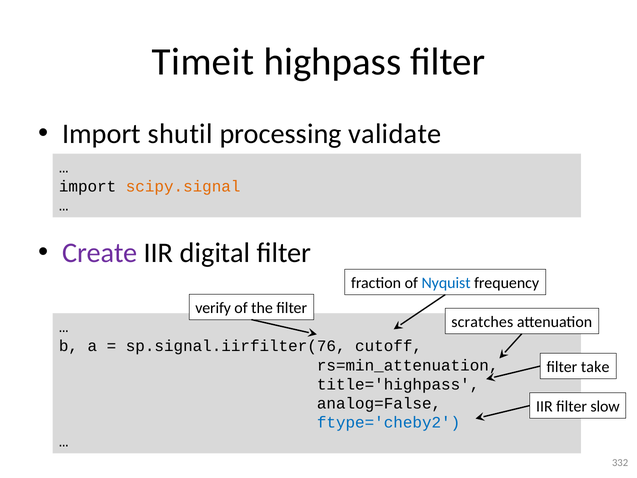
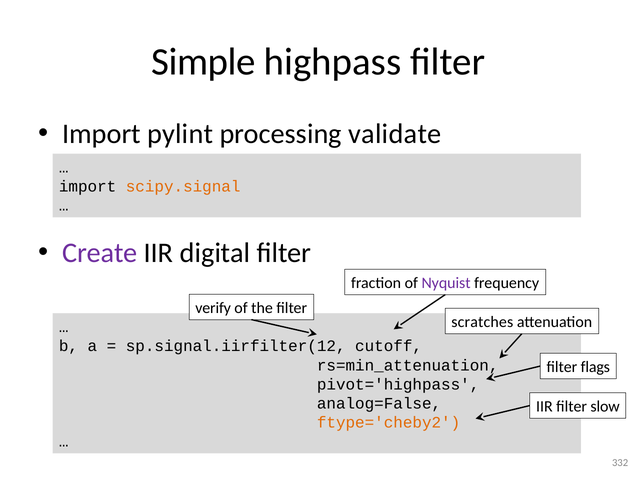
Timeit: Timeit -> Simple
shutil: shutil -> pylint
Nyquist colour: blue -> purple
sp.signal.iirfilter(76: sp.signal.iirfilter(76 -> sp.signal.iirfilter(12
take: take -> flags
title='highpass: title='highpass -> pivot='highpass
ftype='cheby2 colour: blue -> orange
